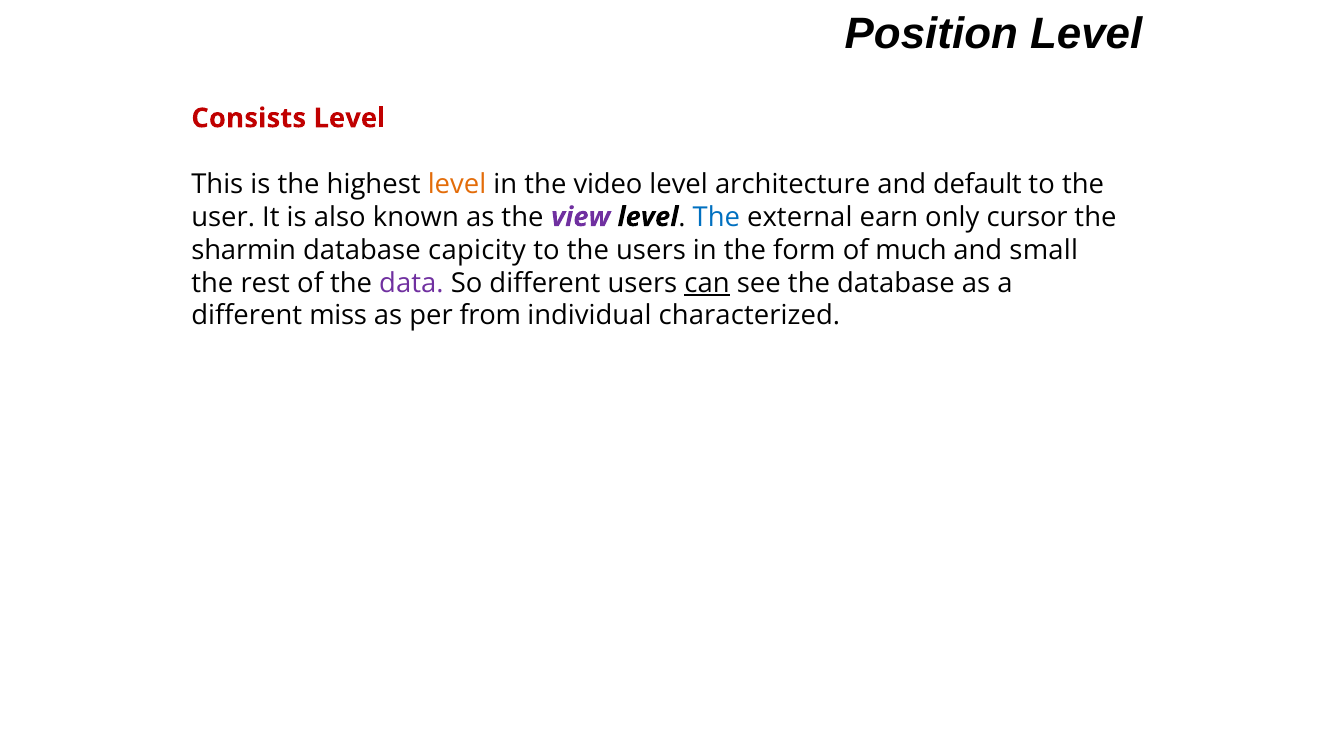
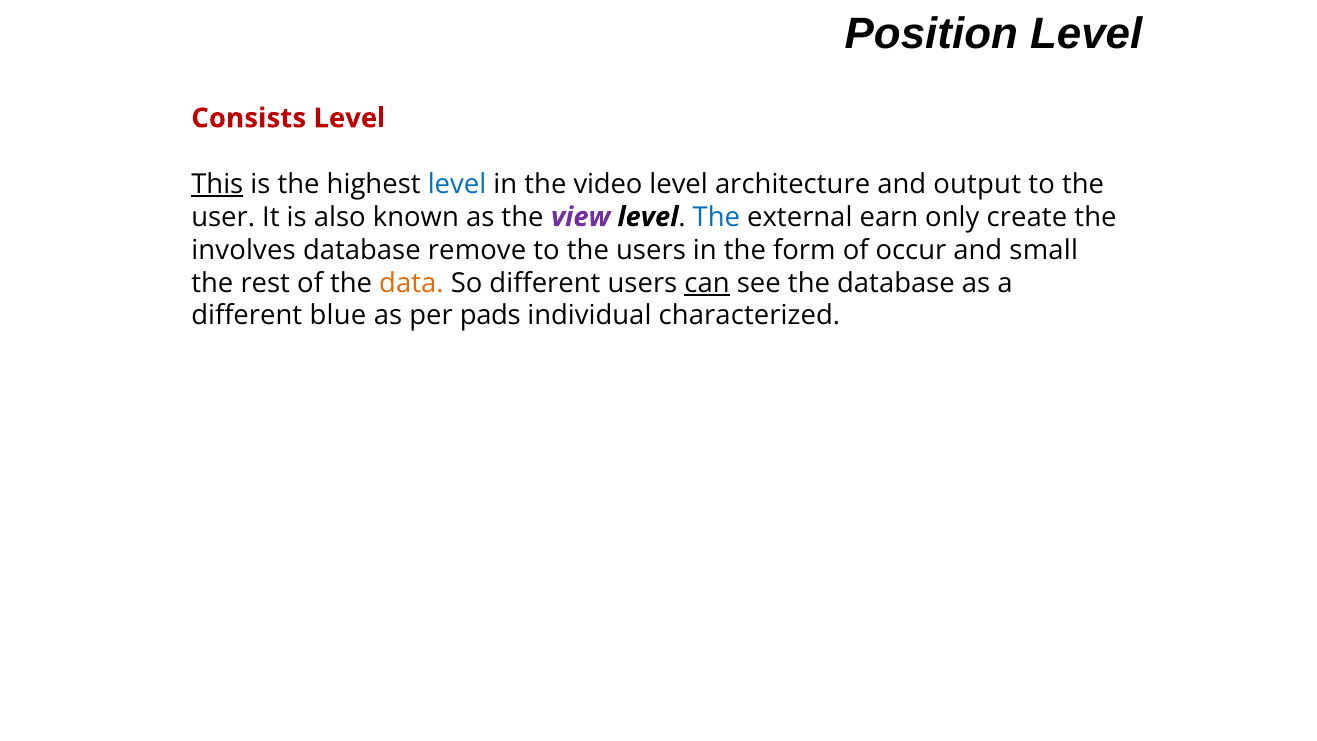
This underline: none -> present
level at (457, 184) colour: orange -> blue
default: default -> output
cursor: cursor -> create
sharmin: sharmin -> involves
capicity: capicity -> remove
much: much -> occur
data colour: purple -> orange
miss: miss -> blue
from: from -> pads
